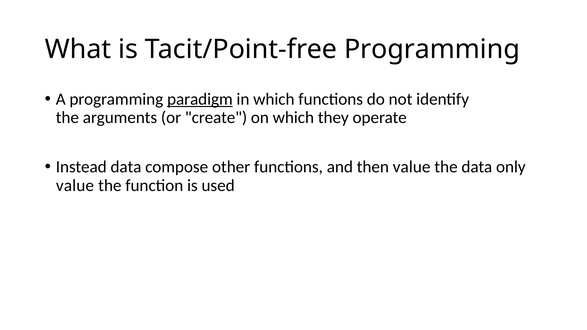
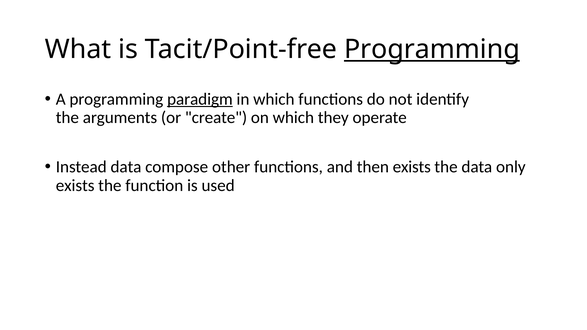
Programming at (432, 49) underline: none -> present
then value: value -> exists
value at (75, 185): value -> exists
